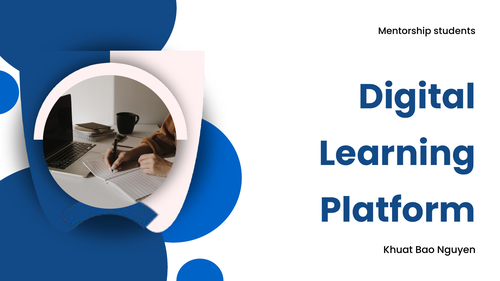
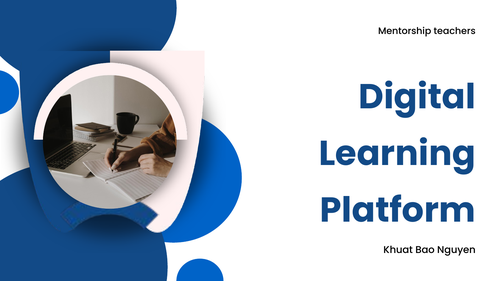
students: students -> teachers
